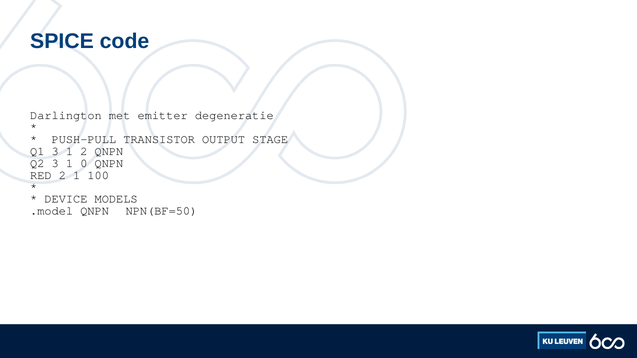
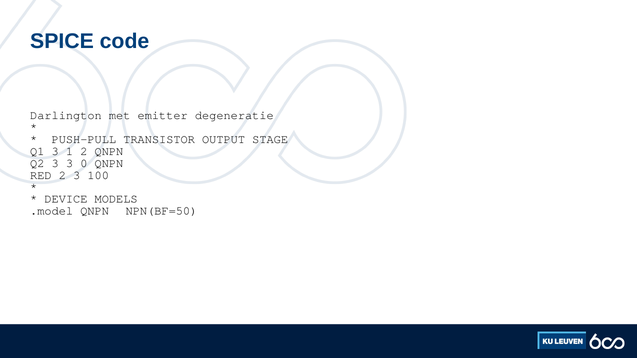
Q2 3 1: 1 -> 3
2 1: 1 -> 3
